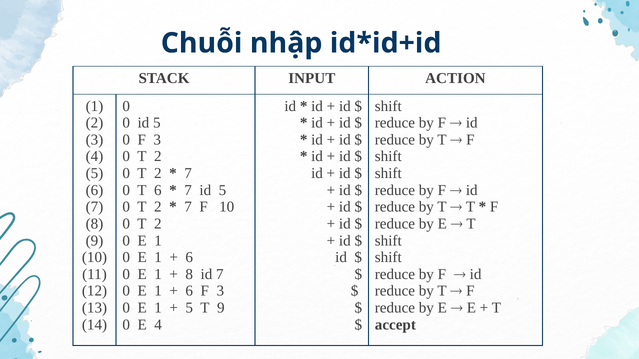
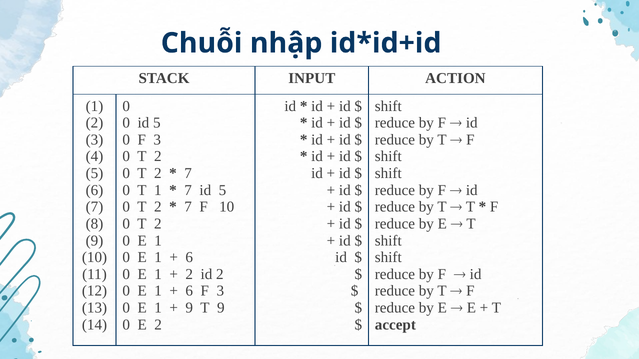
T 6: 6 -> 1
8 at (189, 275): 8 -> 2
id 7: 7 -> 2
5 at (189, 308): 5 -> 9
E 4: 4 -> 2
